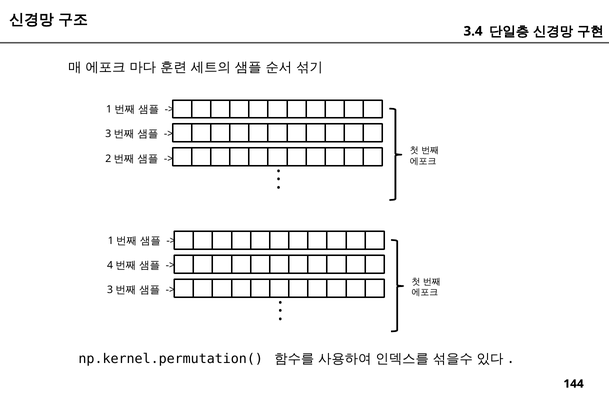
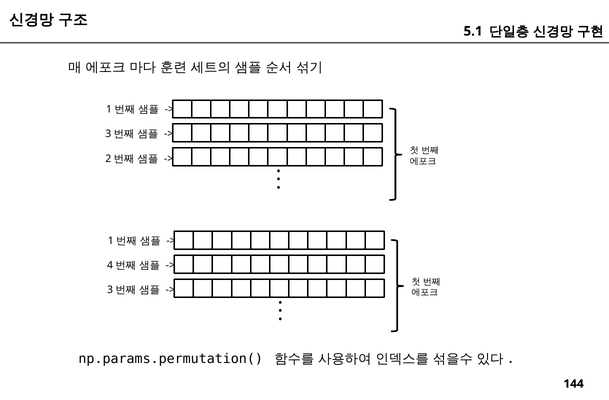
3.4: 3.4 -> 5.1
np.kernel.permutation(: np.kernel.permutation( -> np.params.permutation(
